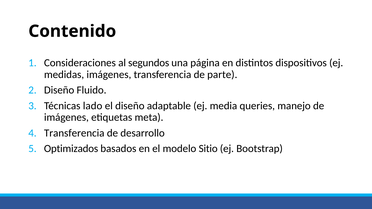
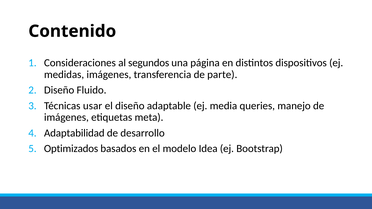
lado: lado -> usar
Transferencia at (74, 133): Transferencia -> Adaptabilidad
Sitio: Sitio -> Idea
